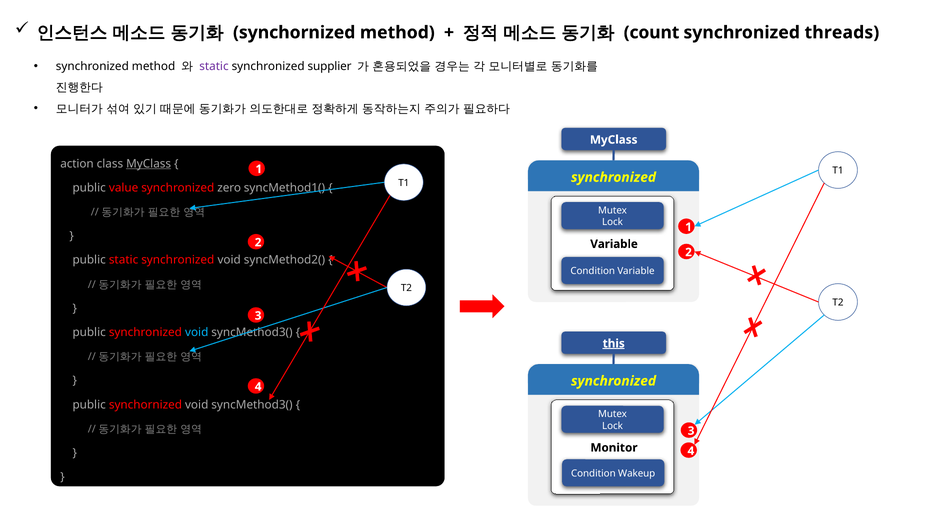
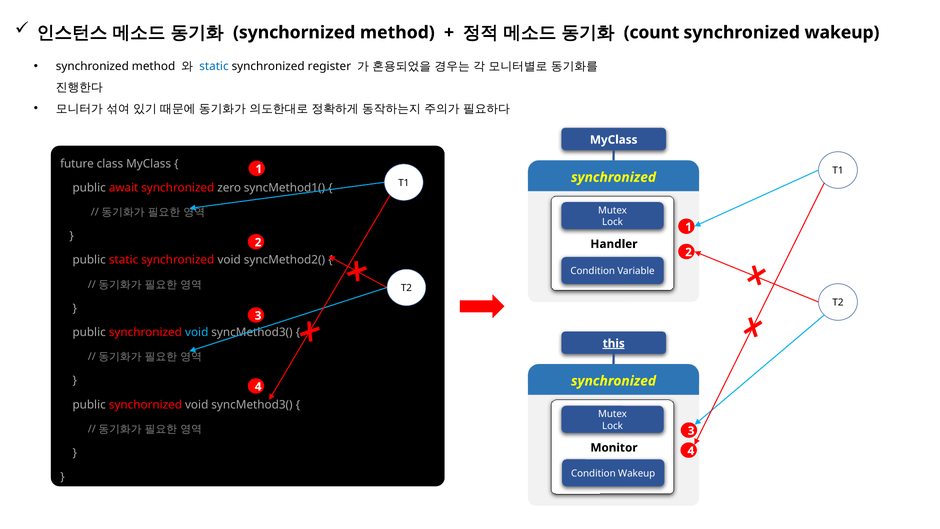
synchronized threads: threads -> wakeup
static at (214, 66) colour: purple -> blue
supplier: supplier -> register
action: action -> future
MyClass at (149, 164) underline: present -> none
value: value -> await
2 Variable: Variable -> Handler
